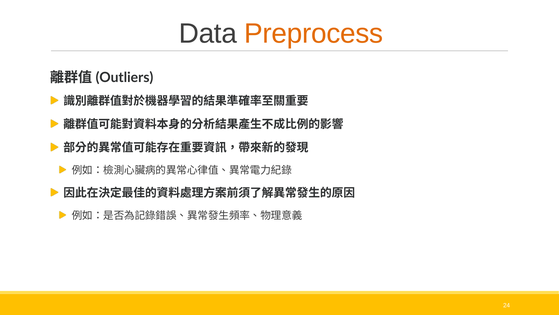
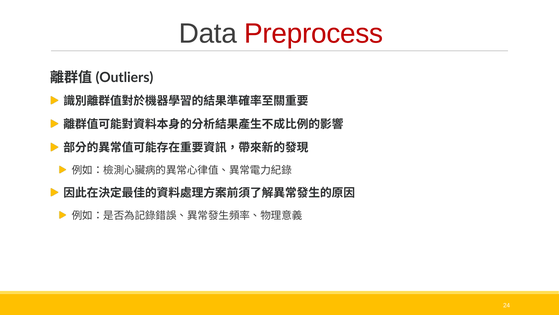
Preprocess colour: orange -> red
